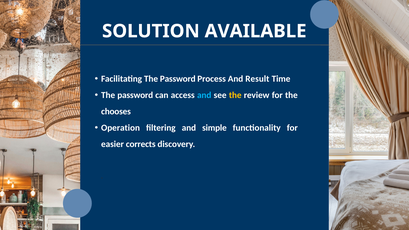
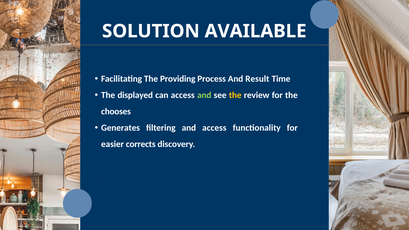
Facilitating The Password: Password -> Providing
password at (135, 95): password -> displayed
and at (204, 95) colour: light blue -> light green
Operation: Operation -> Generates
and simple: simple -> access
